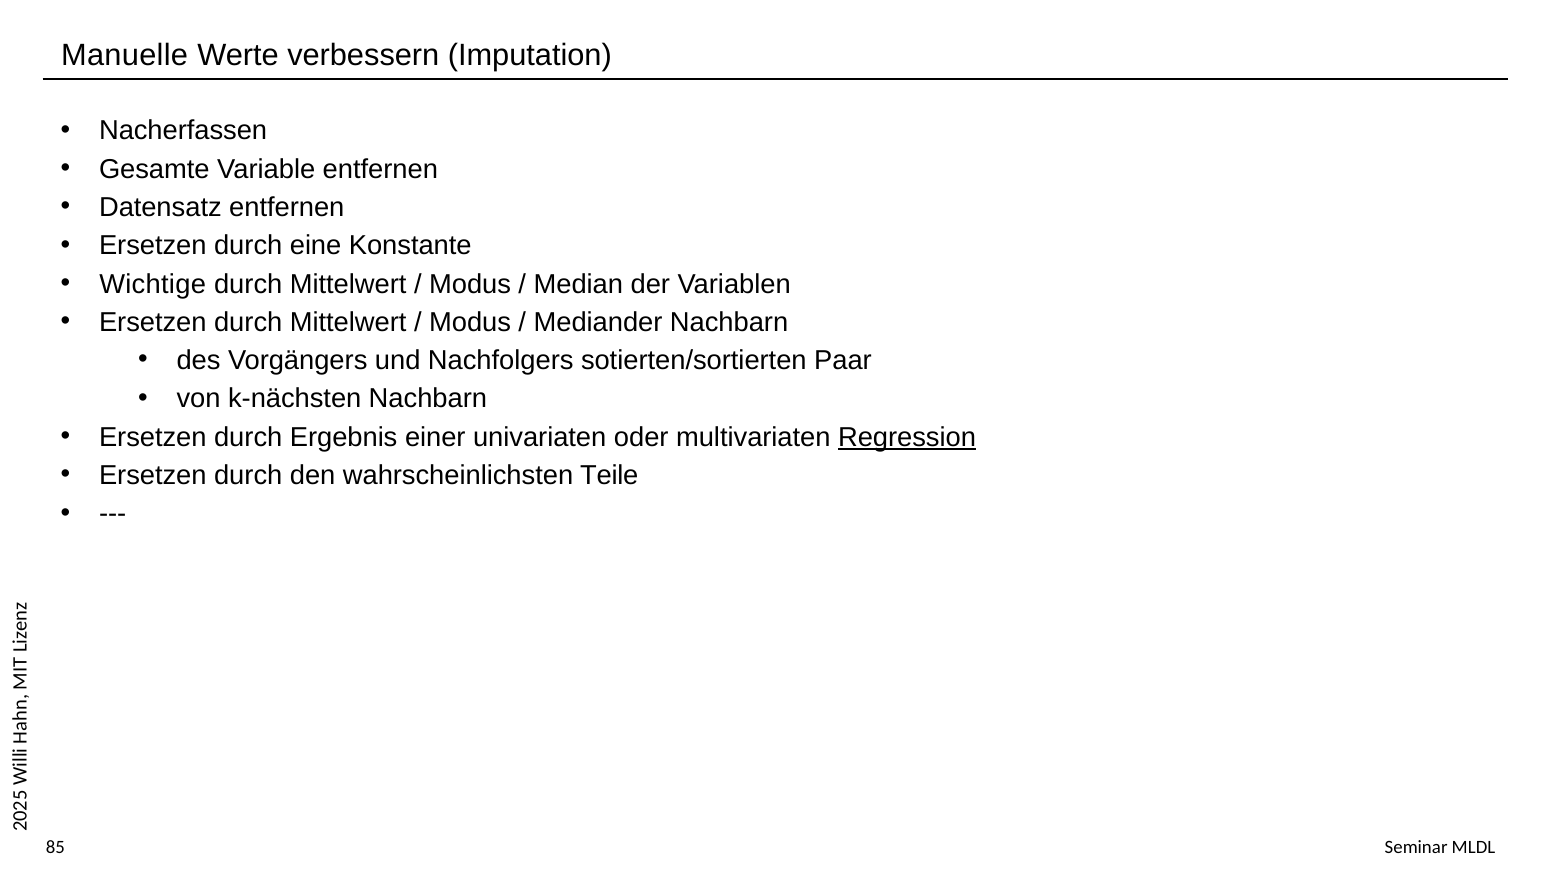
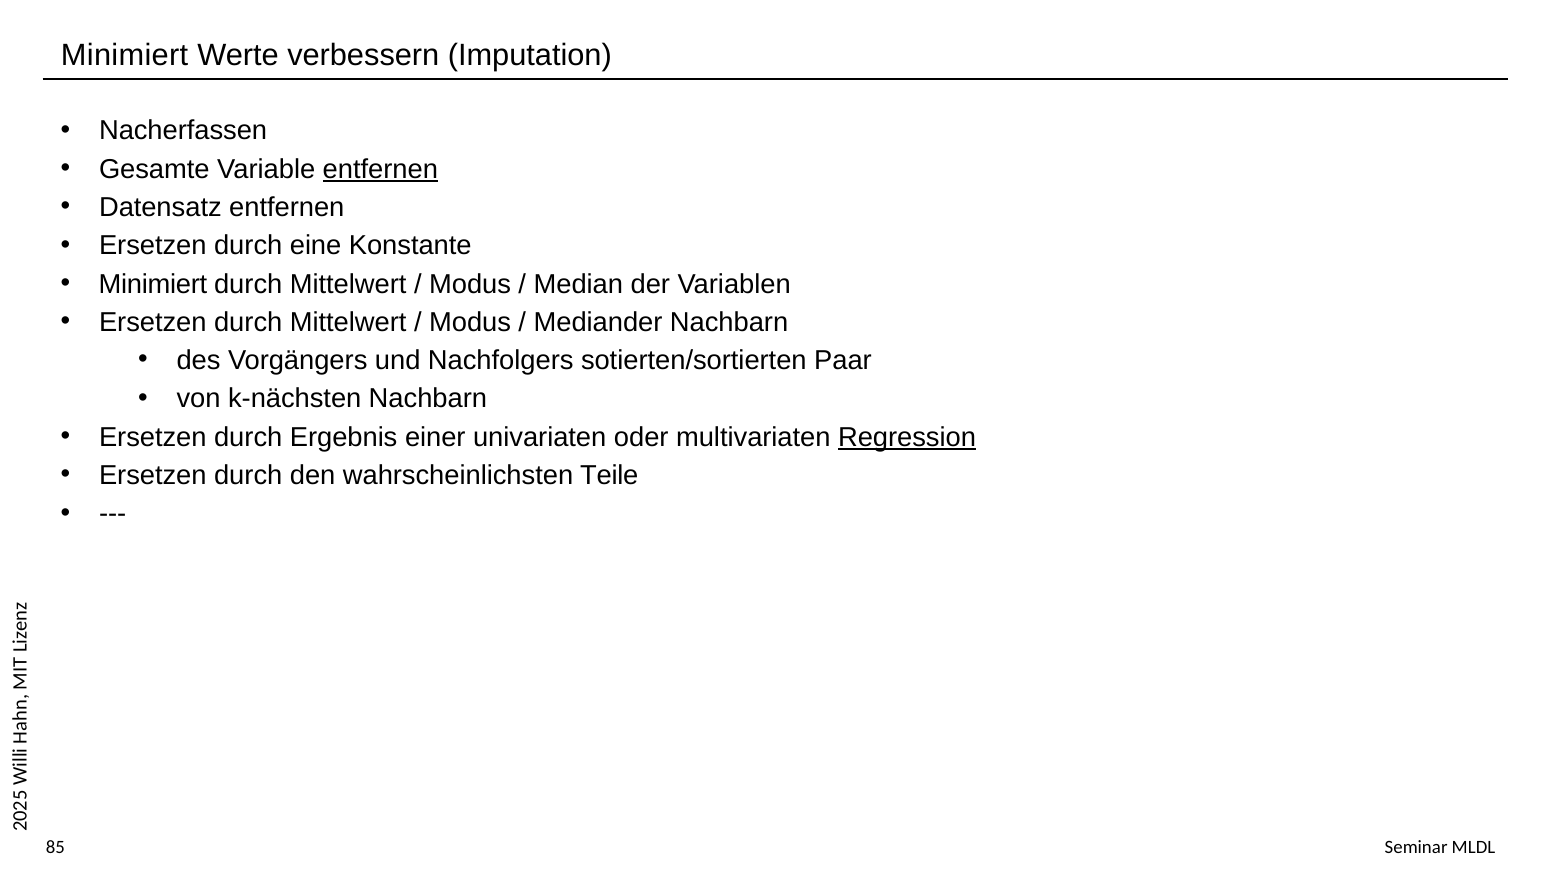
Manuelle at (125, 56): Manuelle -> Minimiert
entfernen at (380, 169) underline: none -> present
Wichtige at (153, 284): Wichtige -> Minimiert
